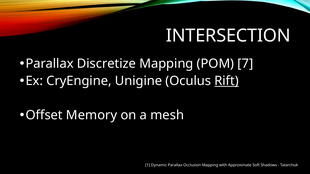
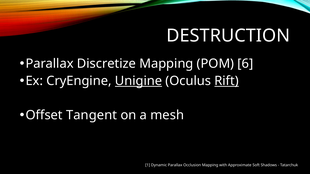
INTERSECTION: INTERSECTION -> DESTRUCTION
7: 7 -> 6
Unigine underline: none -> present
Memory: Memory -> Tangent
